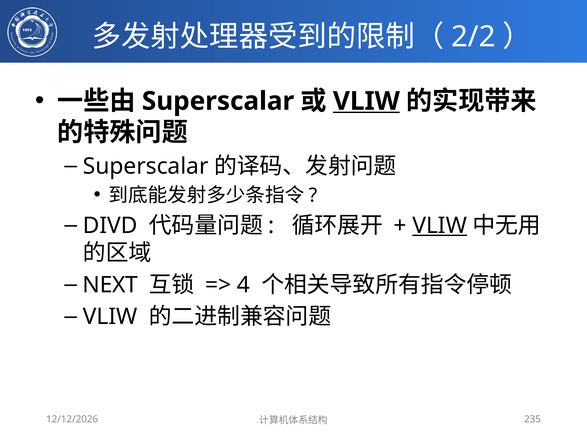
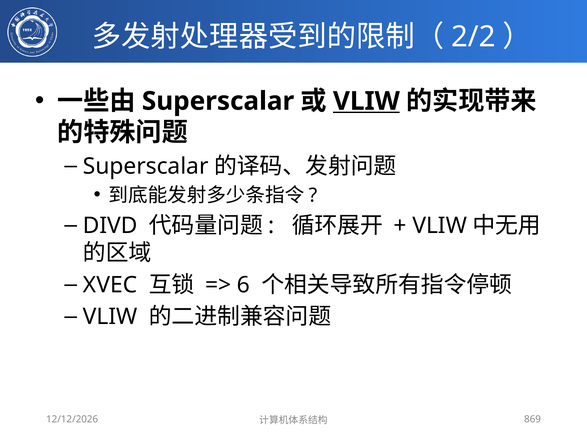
VLIW at (440, 226) underline: present -> none
NEXT: NEXT -> XVEC
4: 4 -> 6
235: 235 -> 869
